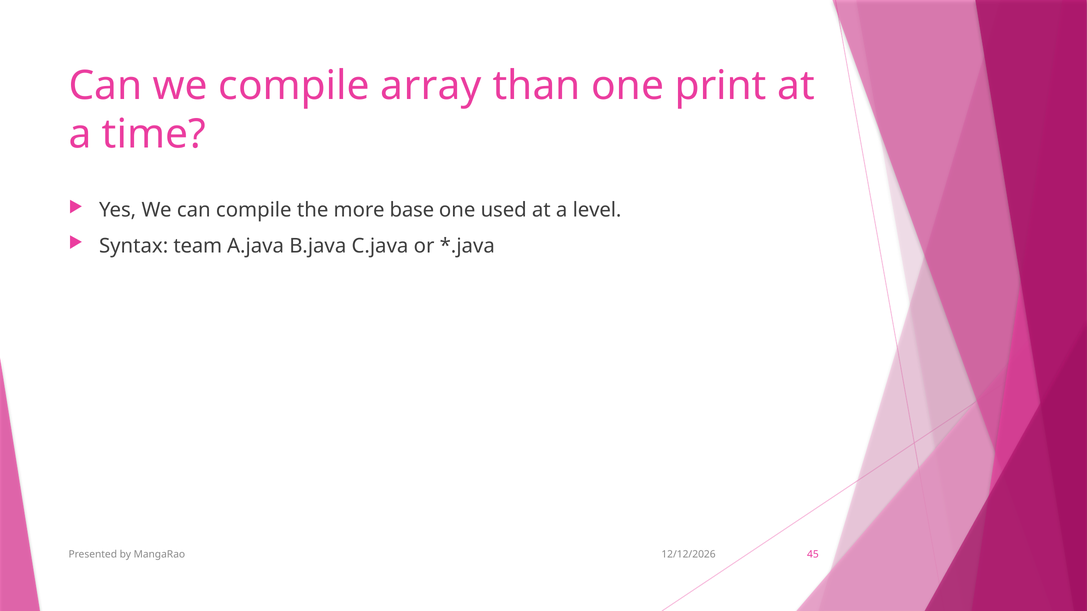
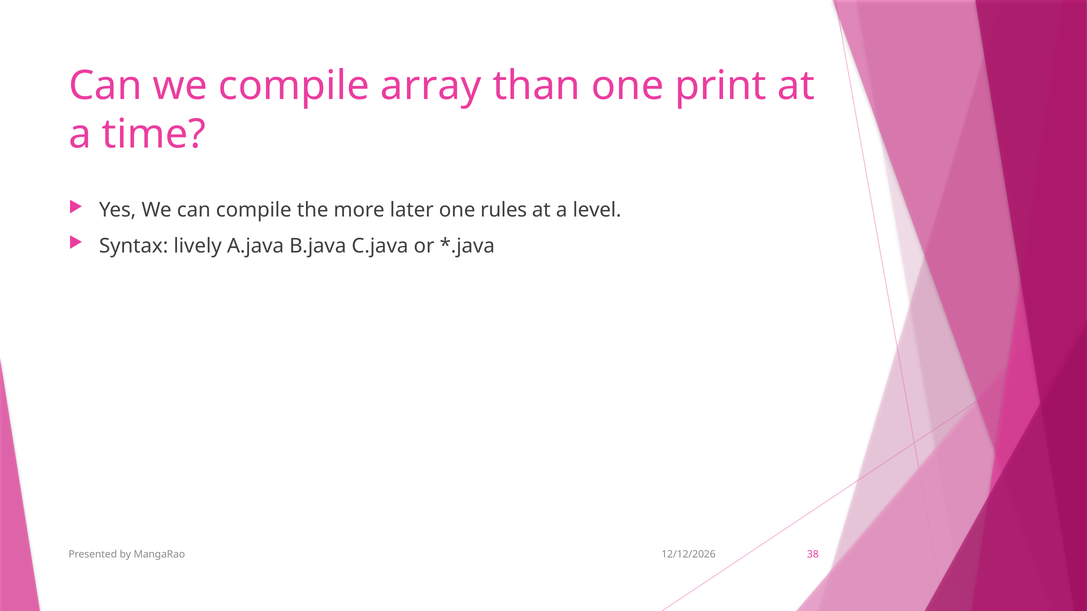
base: base -> later
used: used -> rules
team: team -> lively
45: 45 -> 38
